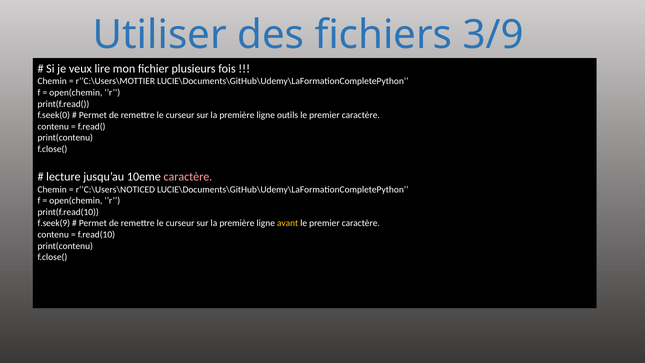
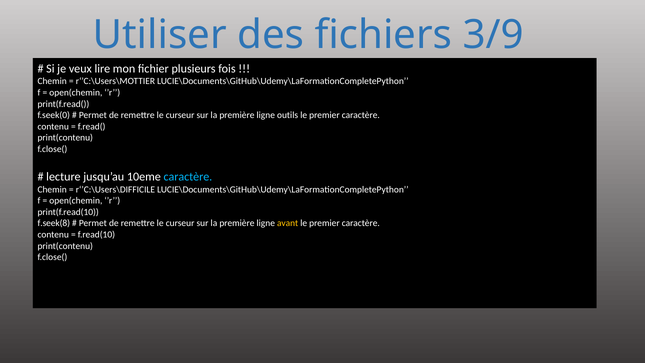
caractère at (188, 177) colour: pink -> light blue
r‘’C:\Users\NOTICED: r‘’C:\Users\NOTICED -> r‘’C:\Users\DIFFICILE
f.seek(9: f.seek(9 -> f.seek(8
